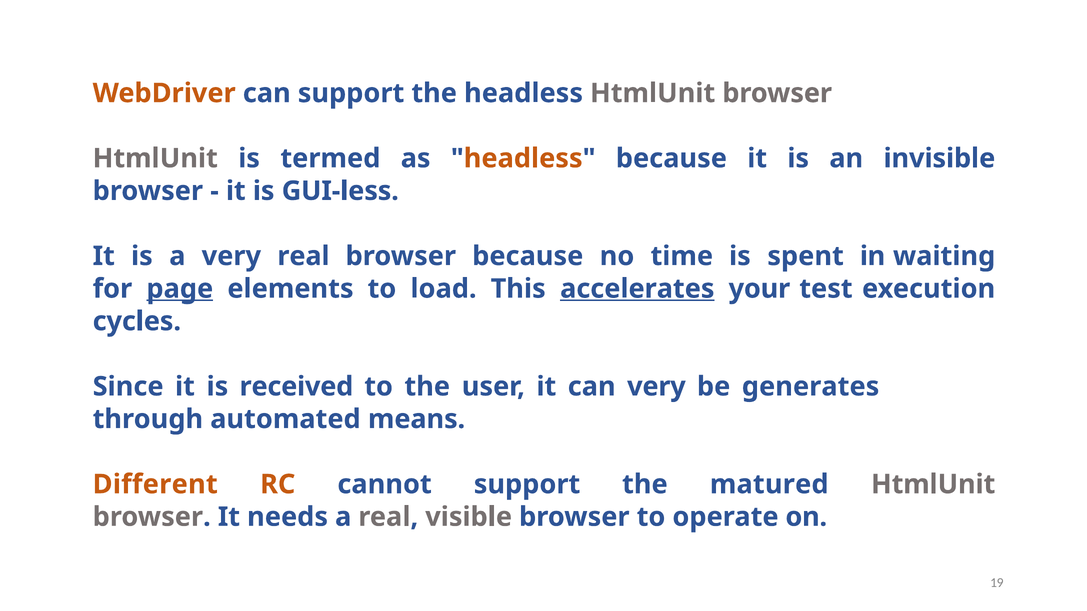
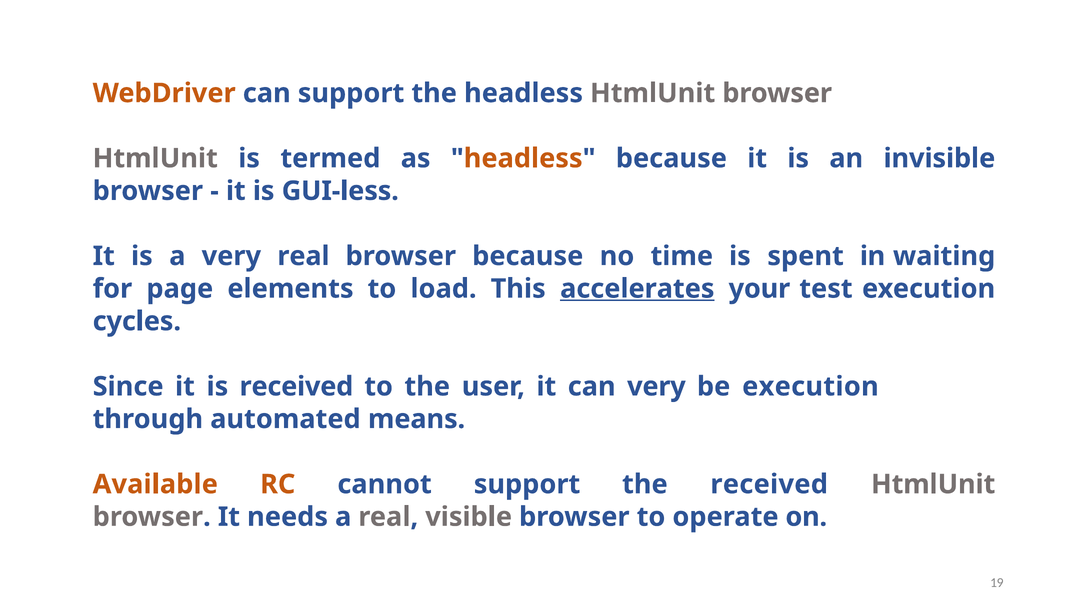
page underline: present -> none
be generates: generates -> execution
Different: Different -> Available
the matured: matured -> received
